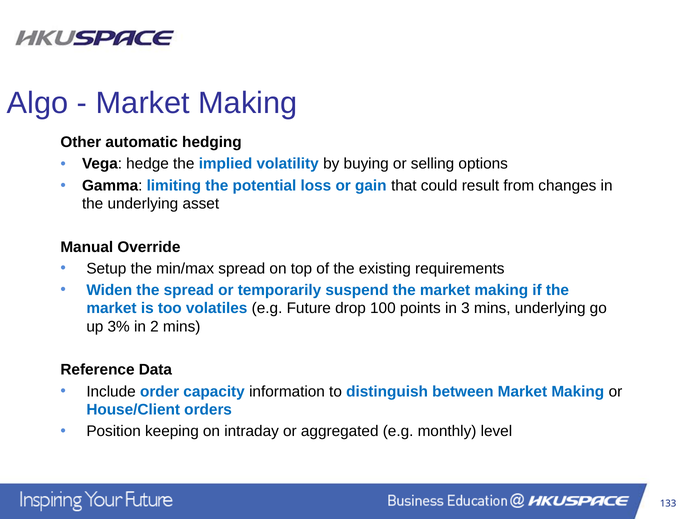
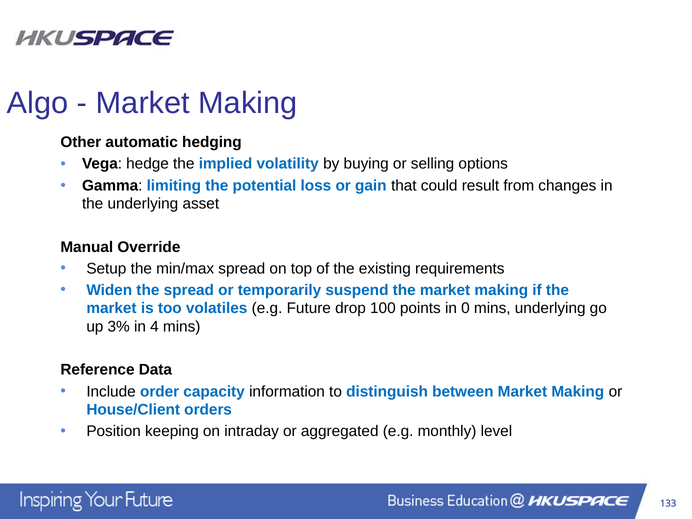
3: 3 -> 0
2: 2 -> 4
